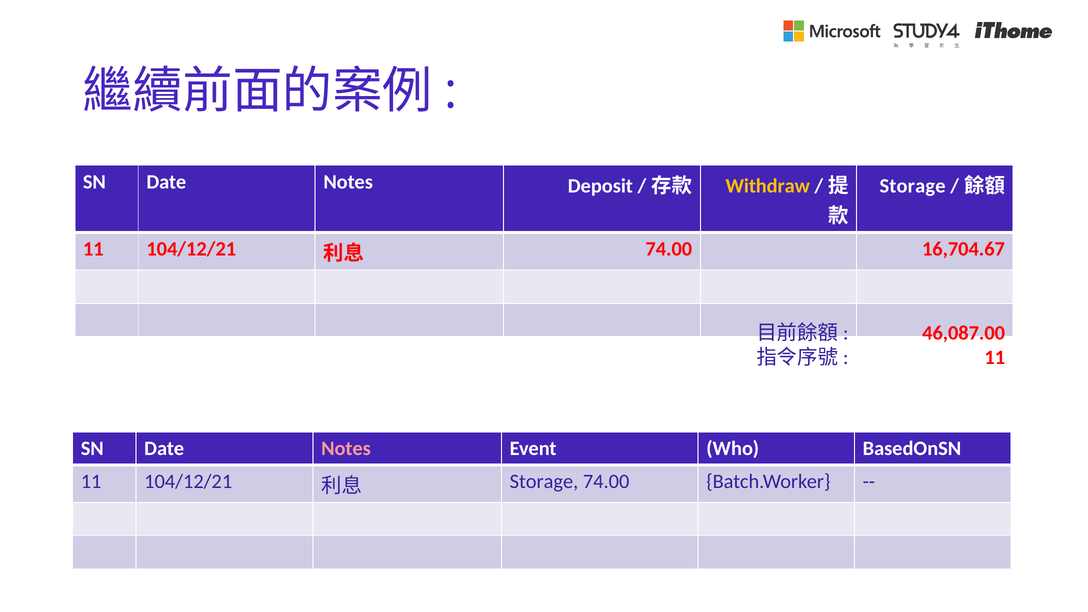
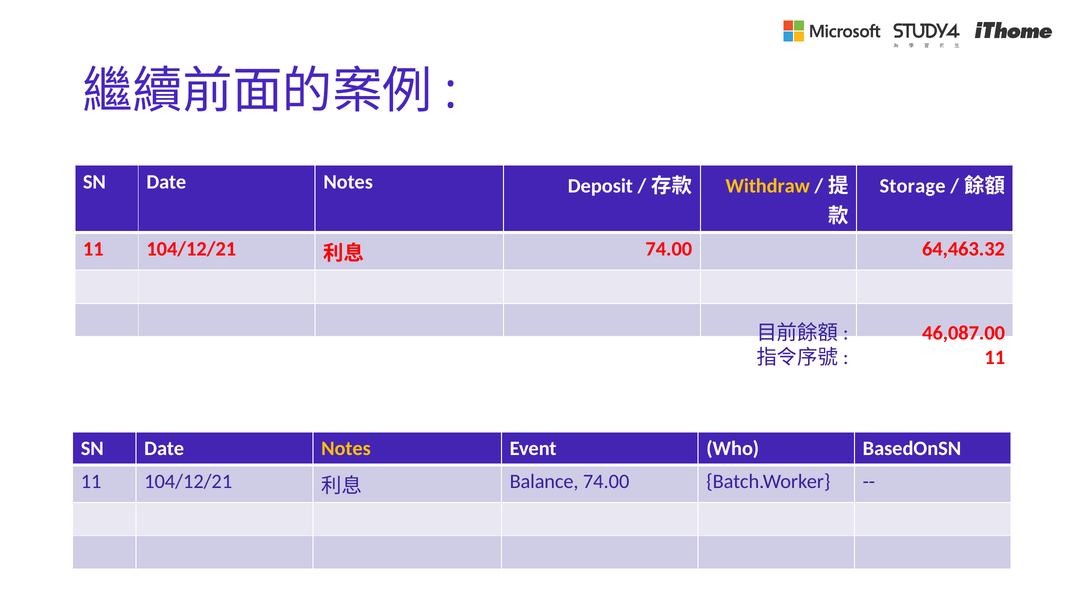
16,704.67: 16,704.67 -> 64,463.32
Notes at (346, 449) colour: pink -> yellow
Storage at (544, 482): Storage -> Balance
